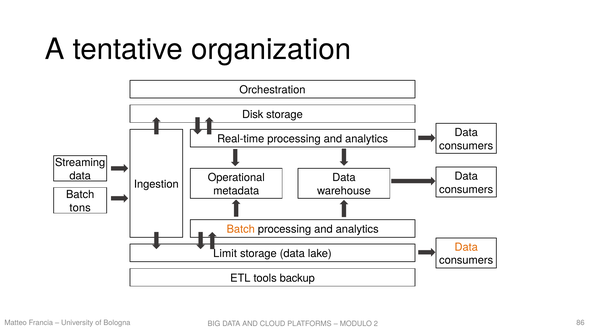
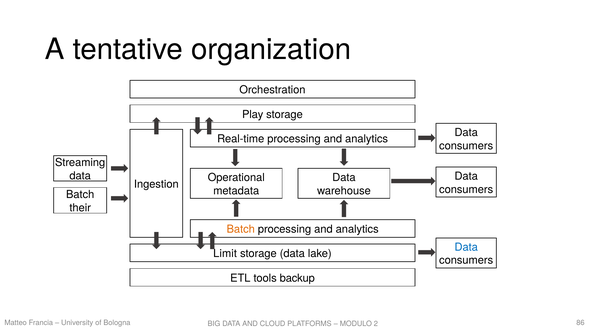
Disk: Disk -> Play
tons: tons -> their
Data at (466, 247) colour: orange -> blue
